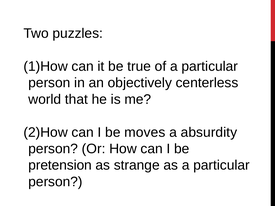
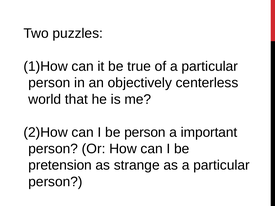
be moves: moves -> person
absurdity: absurdity -> important
